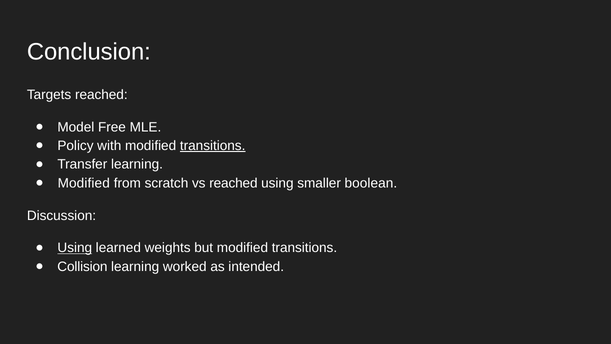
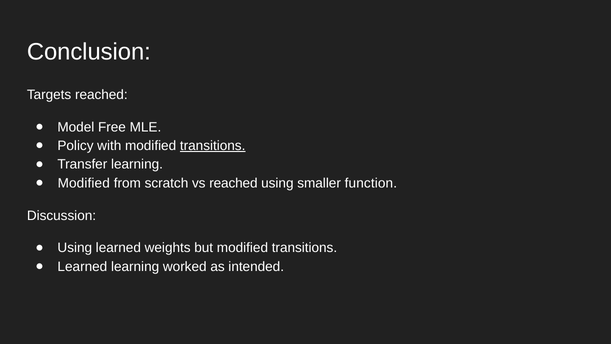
boolean: boolean -> function
Using at (75, 248) underline: present -> none
Collision at (82, 266): Collision -> Learned
